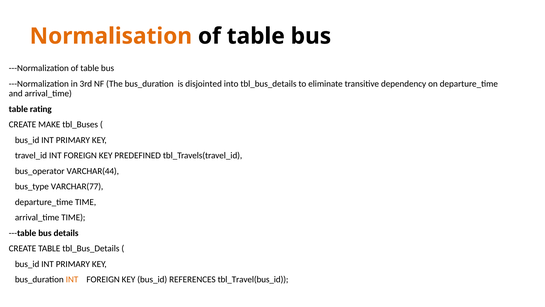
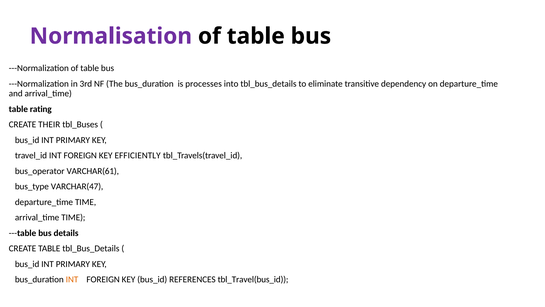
Normalisation colour: orange -> purple
disjointed: disjointed -> processes
MAKE: MAKE -> THEIR
PREDEFINED: PREDEFINED -> EFFICIENTLY
VARCHAR(44: VARCHAR(44 -> VARCHAR(61
VARCHAR(77: VARCHAR(77 -> VARCHAR(47
